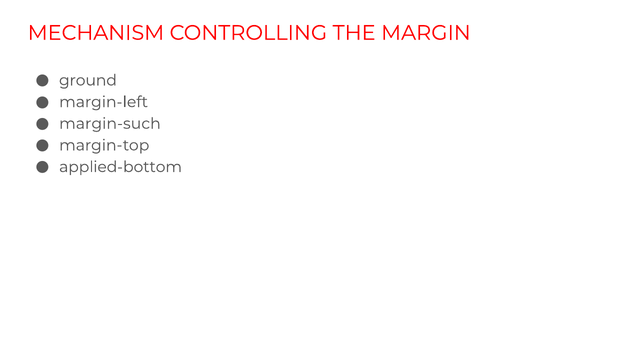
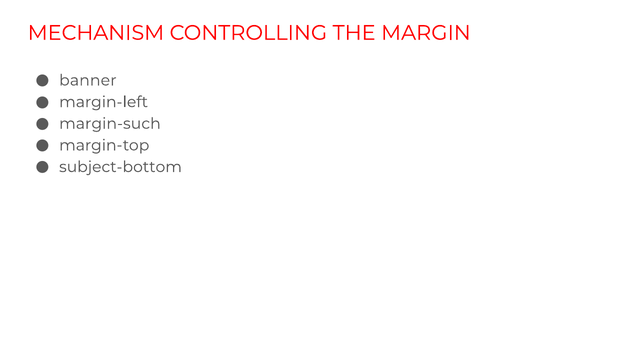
ground: ground -> banner
applied-bottom: applied-bottom -> subject-bottom
